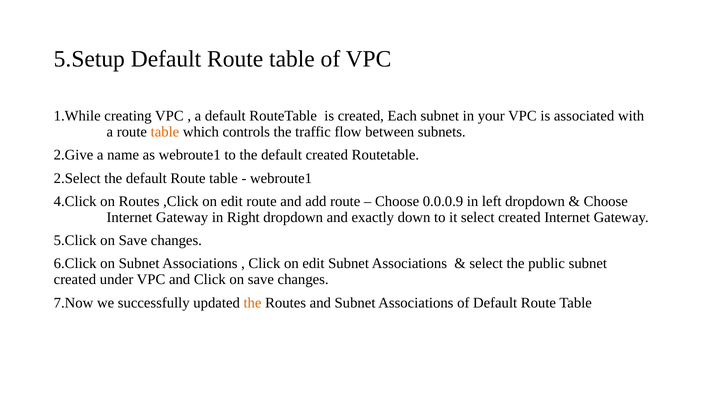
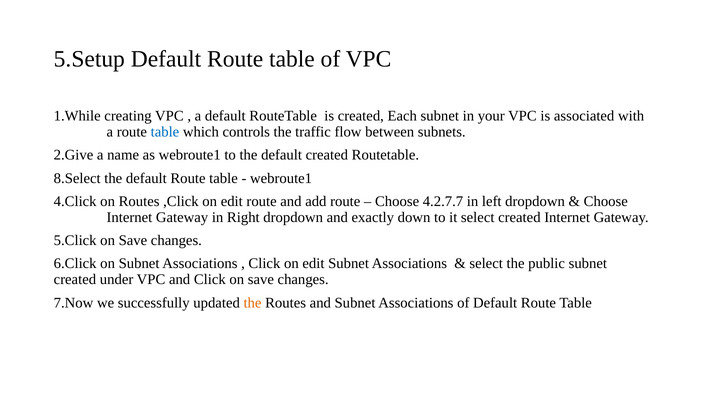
table at (165, 132) colour: orange -> blue
2.Select: 2.Select -> 8.Select
0.0.0.9: 0.0.0.9 -> 4.2.7.7
